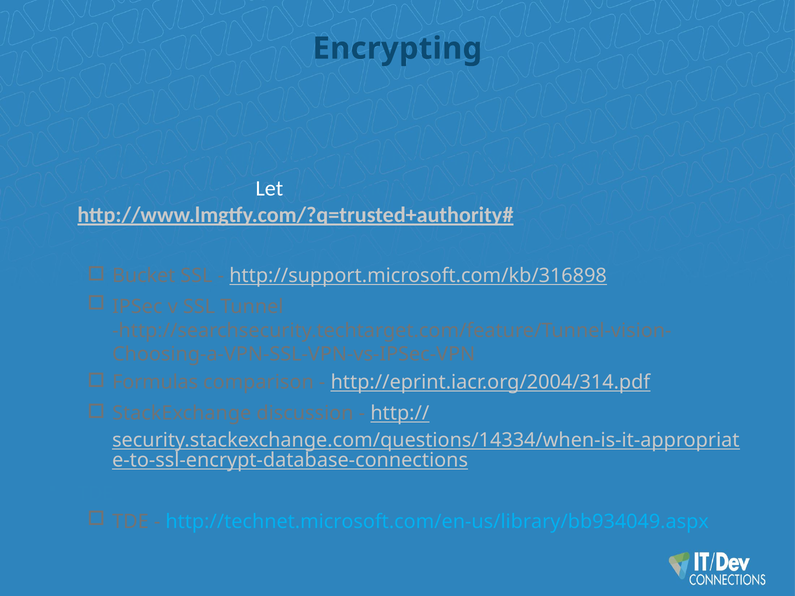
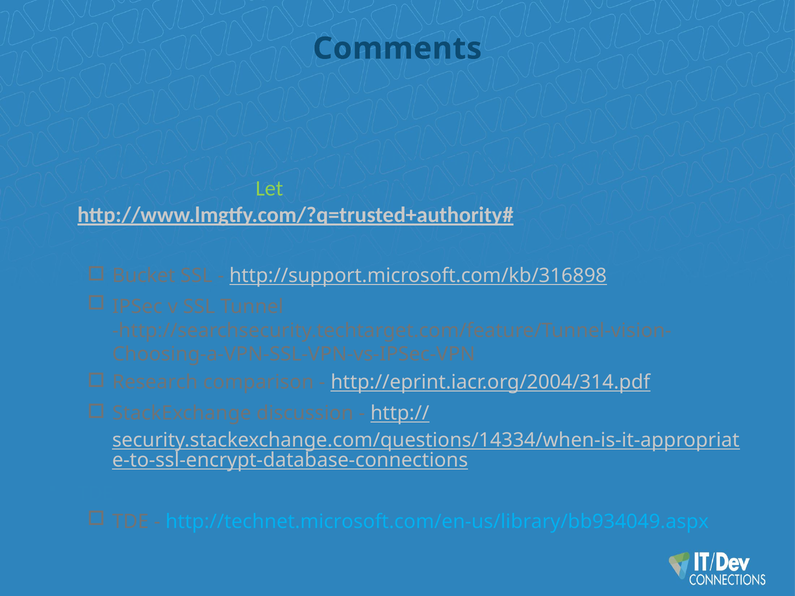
Encrypting: Encrypting -> Comments
Let colour: white -> light green
Formulas: Formulas -> Research
